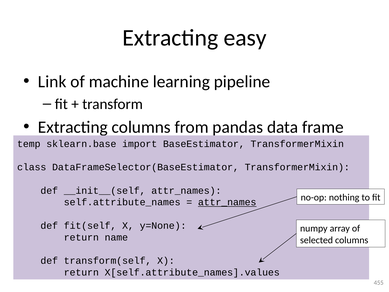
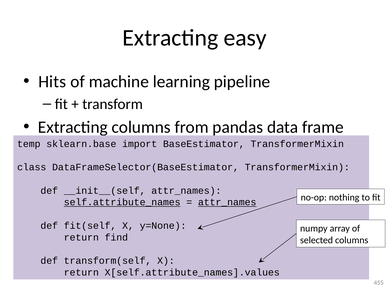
Link: Link -> Hits
self.attribute_names underline: none -> present
name: name -> find
